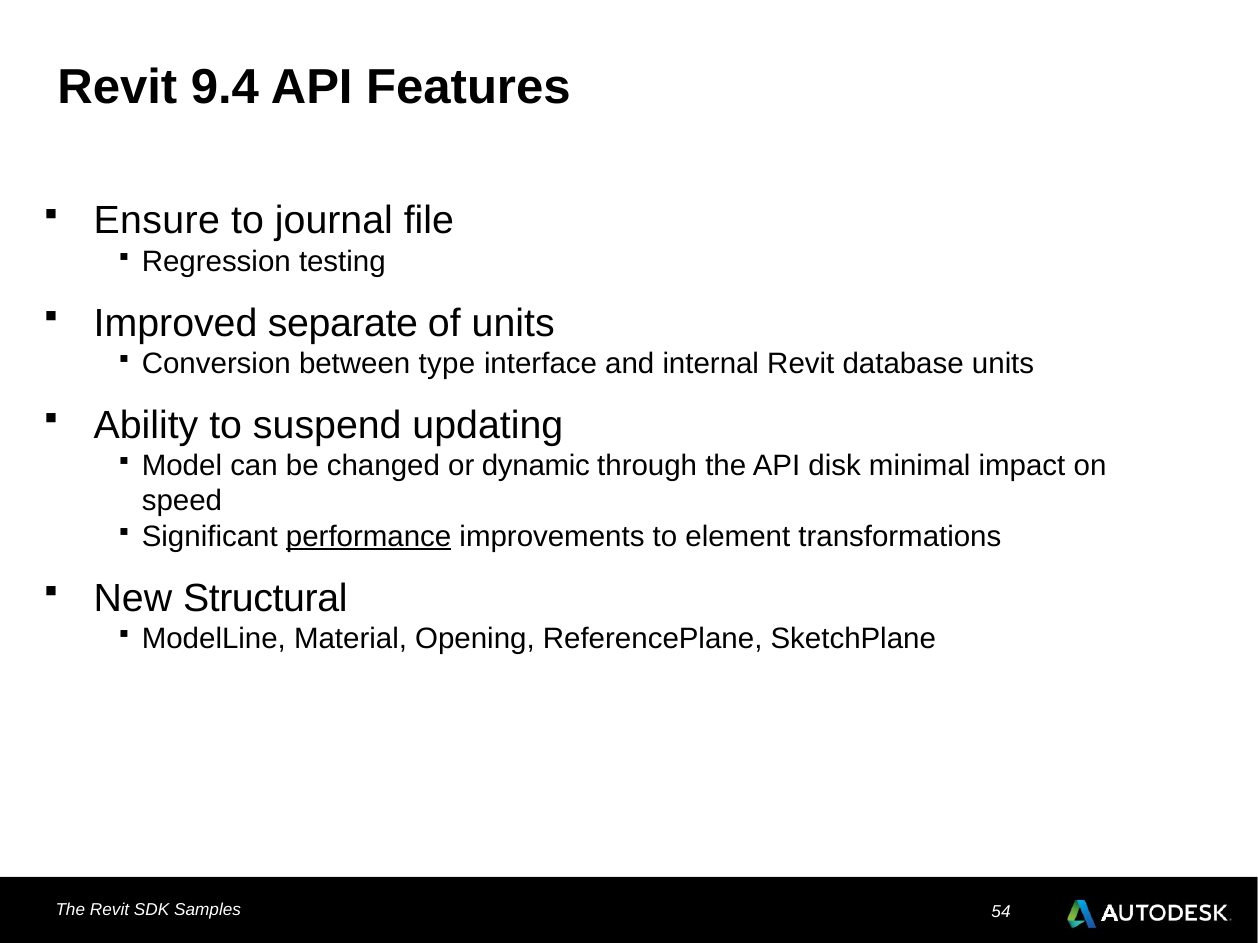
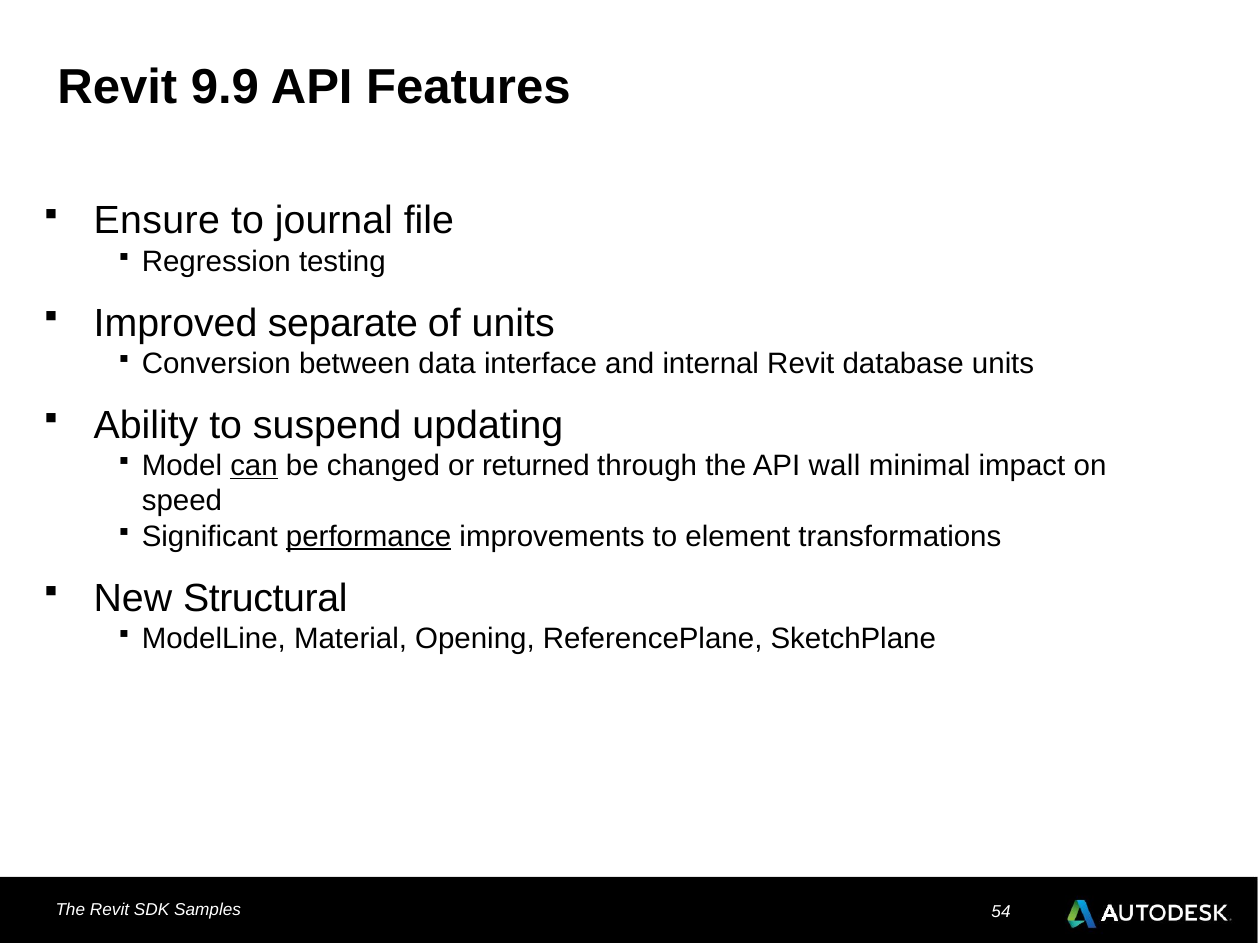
9.4: 9.4 -> 9.9
type: type -> data
can underline: none -> present
dynamic: dynamic -> returned
disk: disk -> wall
